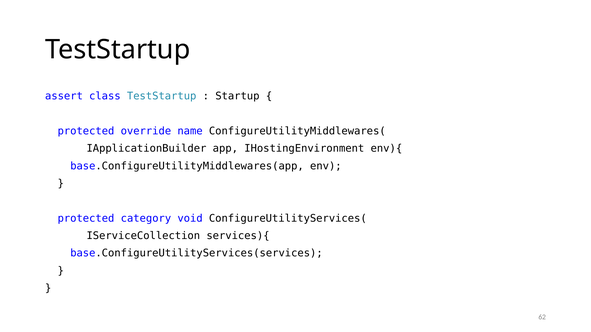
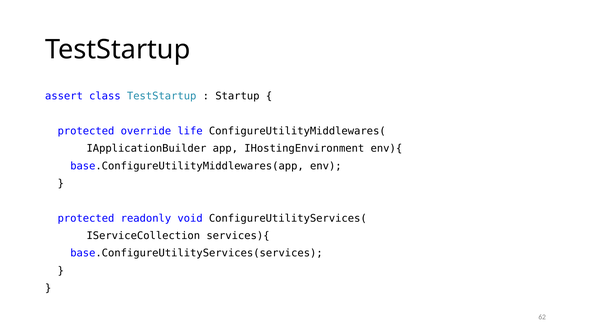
name: name -> life
category: category -> readonly
